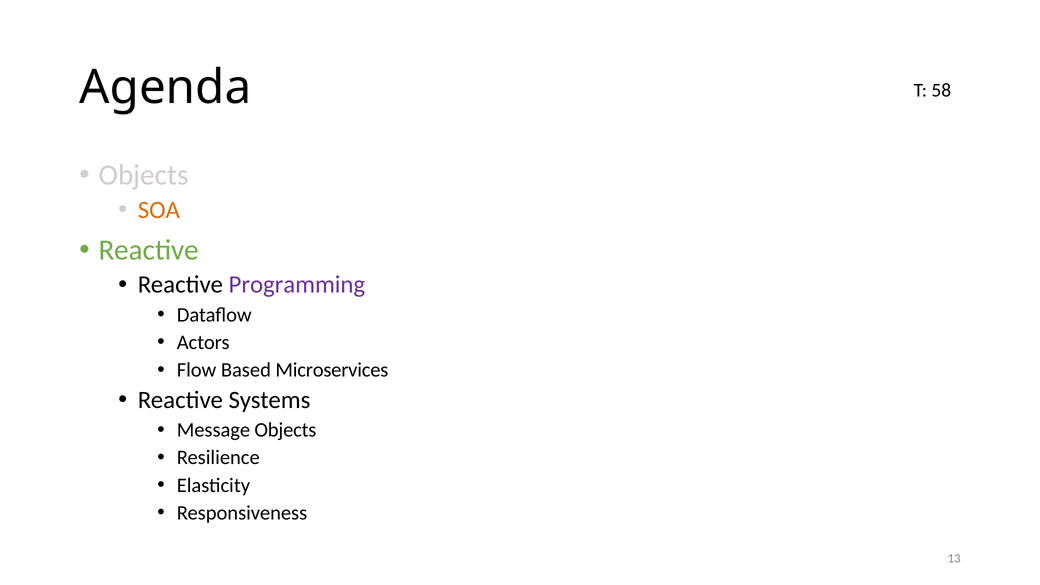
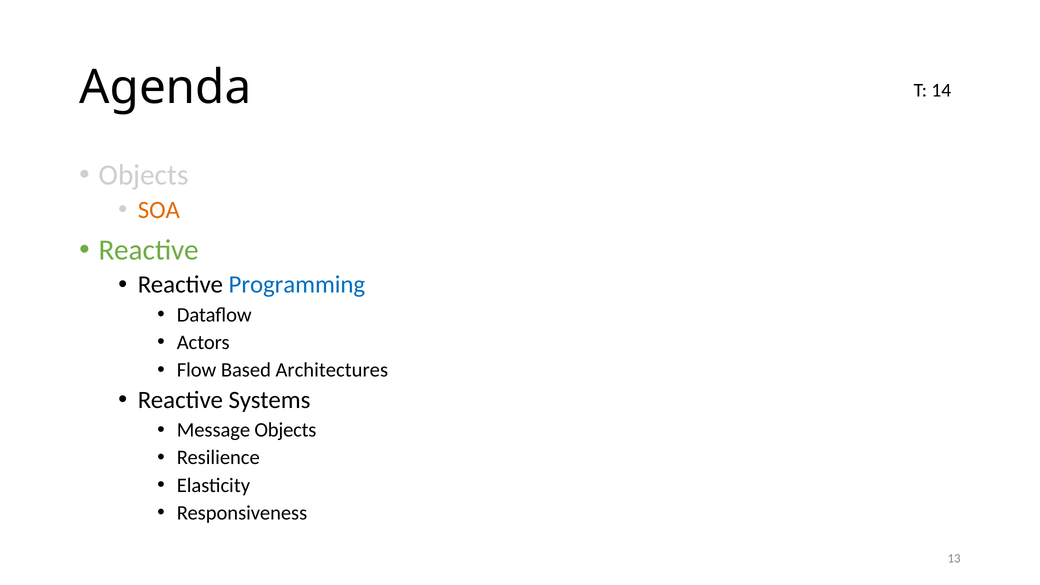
58: 58 -> 14
Programming colour: purple -> blue
Microservices: Microservices -> Architectures
